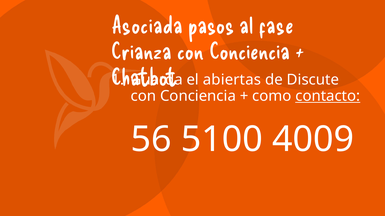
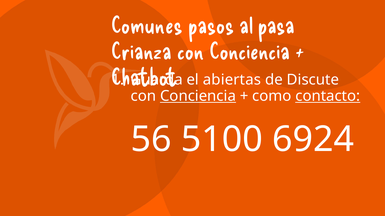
Asociada: Asociada -> Comunes
fase: fase -> pasa
Conciencia at (198, 96) underline: none -> present
4009: 4009 -> 6924
